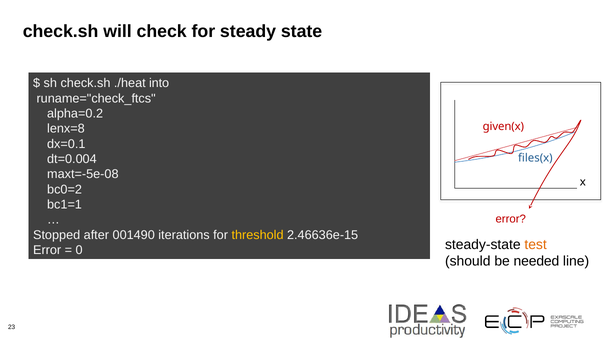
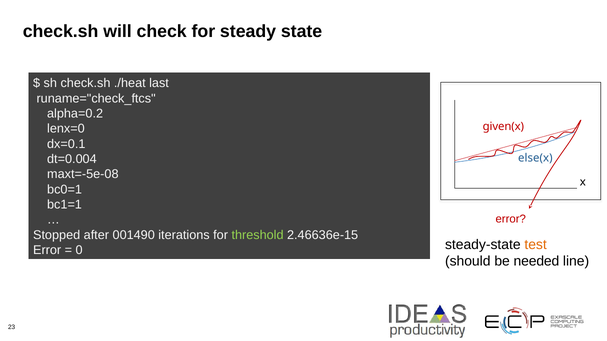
into: into -> last
lenx=8: lenx=8 -> lenx=0
files(x: files(x -> else(x
bc0=2: bc0=2 -> bc0=1
threshold colour: yellow -> light green
